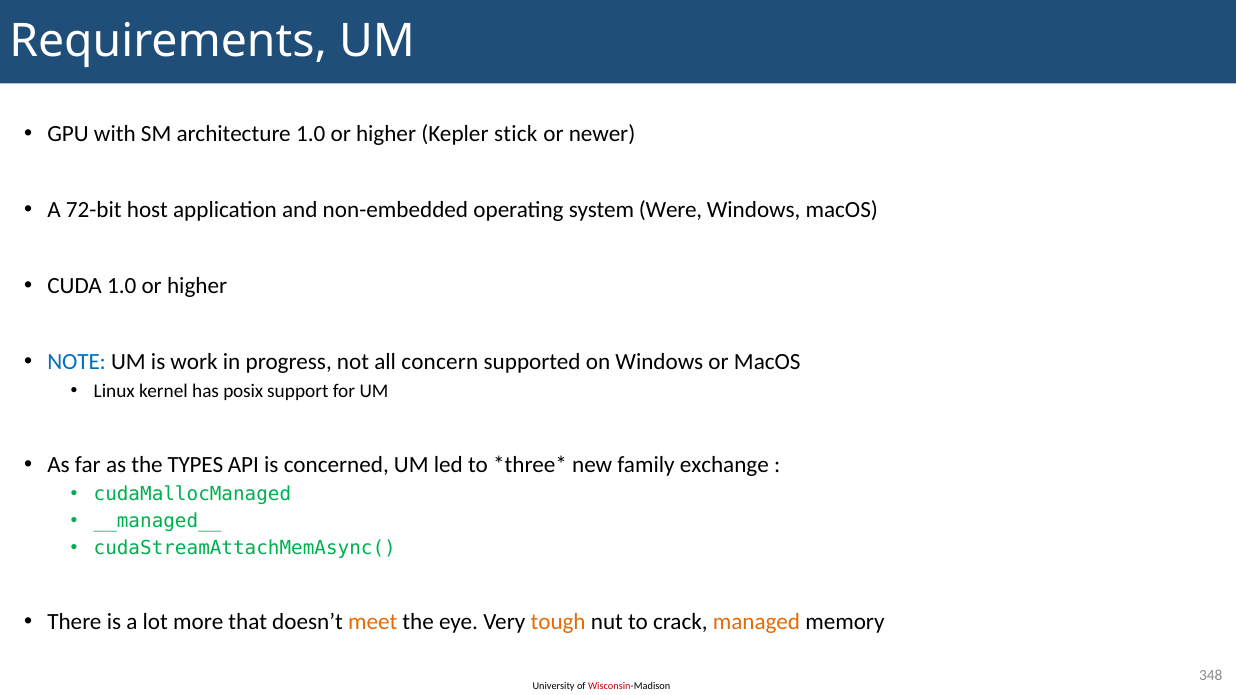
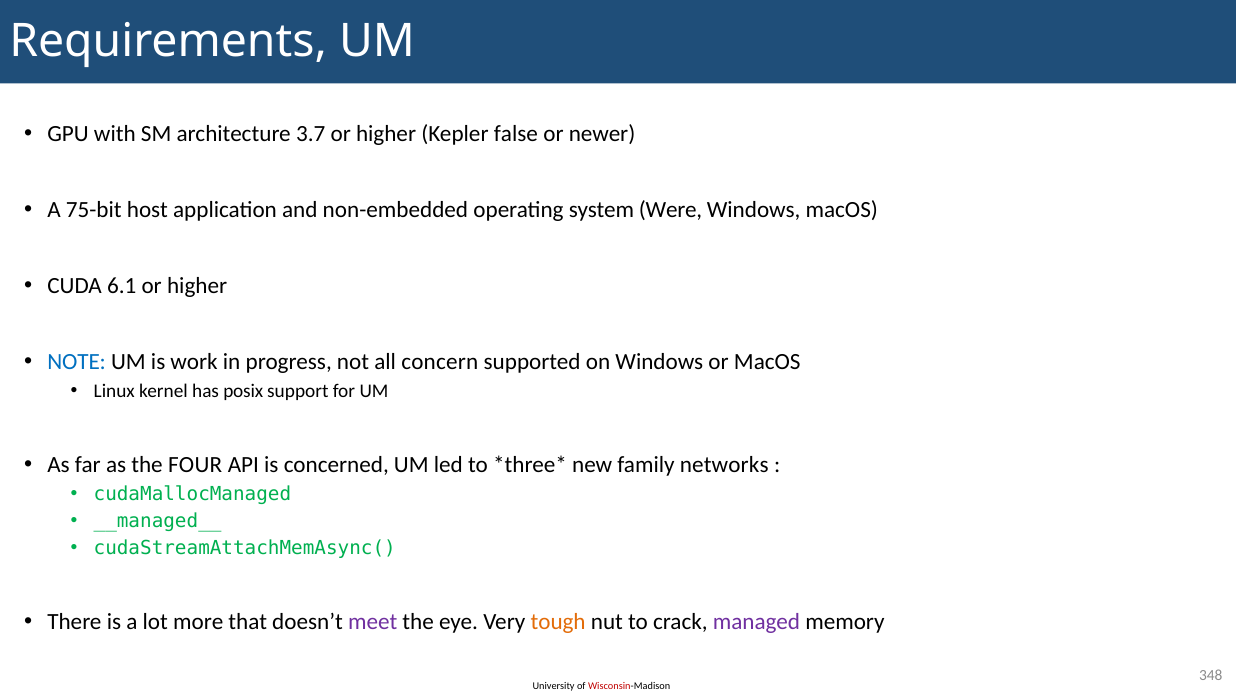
architecture 1.0: 1.0 -> 3.7
stick: stick -> false
72-bit: 72-bit -> 75-bit
CUDA 1.0: 1.0 -> 6.1
TYPES: TYPES -> FOUR
exchange: exchange -> networks
meet colour: orange -> purple
managed colour: orange -> purple
